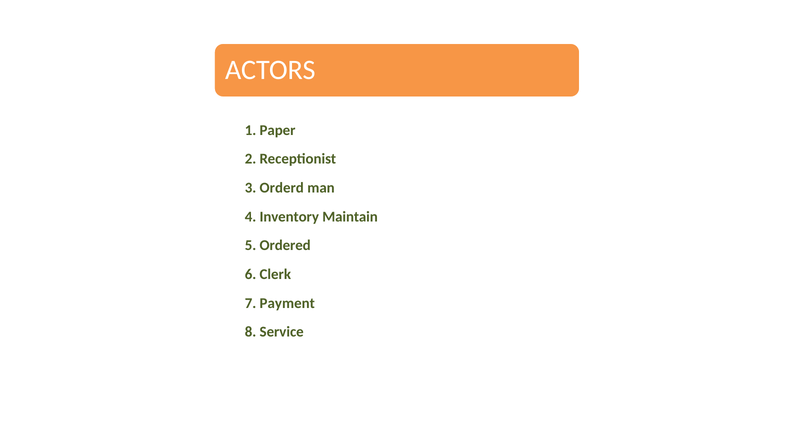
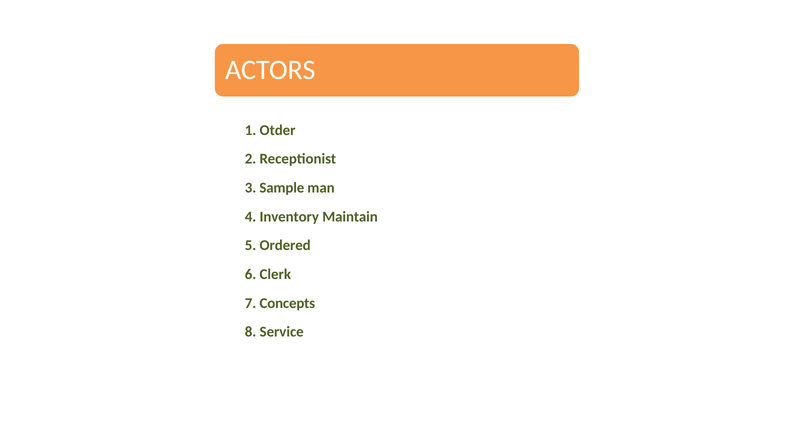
Paper: Paper -> Otder
Orderd: Orderd -> Sample
Payment: Payment -> Concepts
